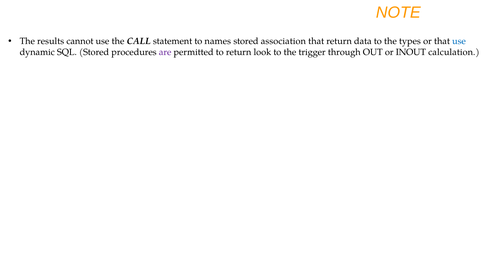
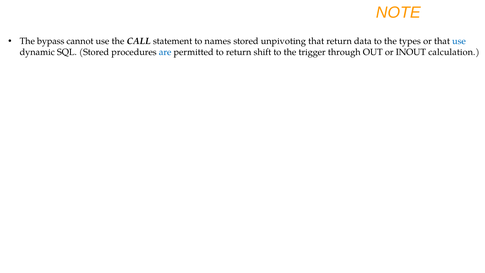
results: results -> bypass
association: association -> unpivoting
are colour: purple -> blue
look: look -> shift
